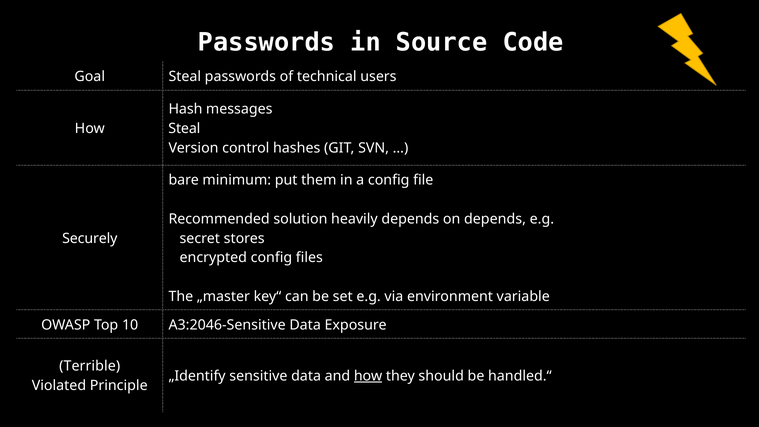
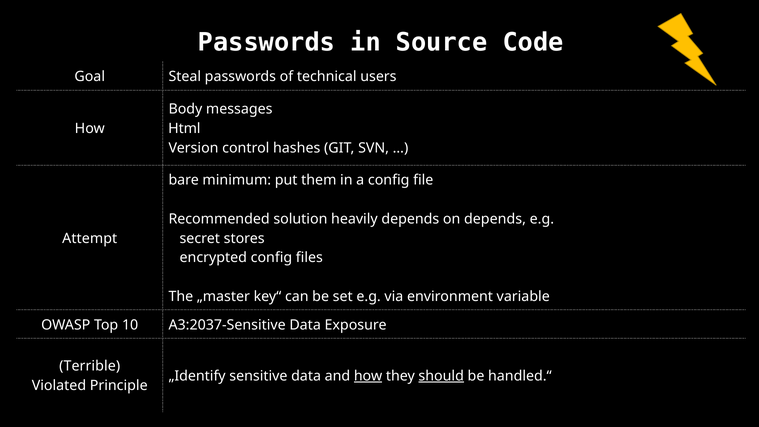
Hash: Hash -> Body
Steal at (184, 129): Steal -> Html
Securely: Securely -> Attempt
A3:2046-Sensitive: A3:2046-Sensitive -> A3:2037-Sensitive
should underline: none -> present
